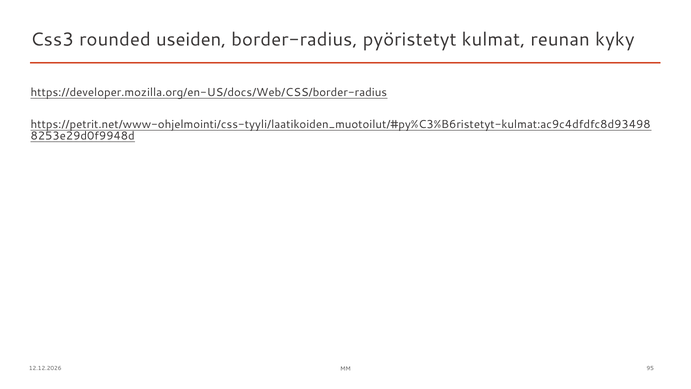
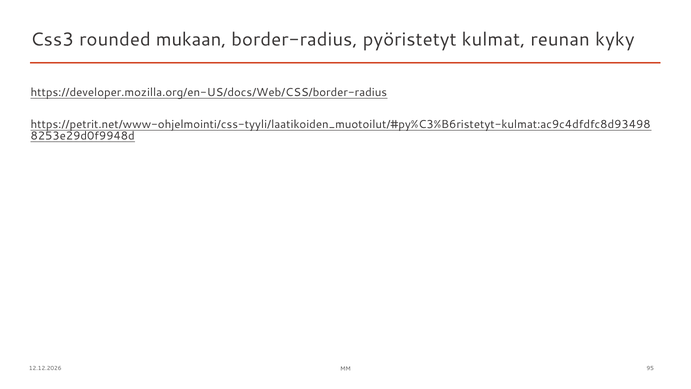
useiden: useiden -> mukaan
